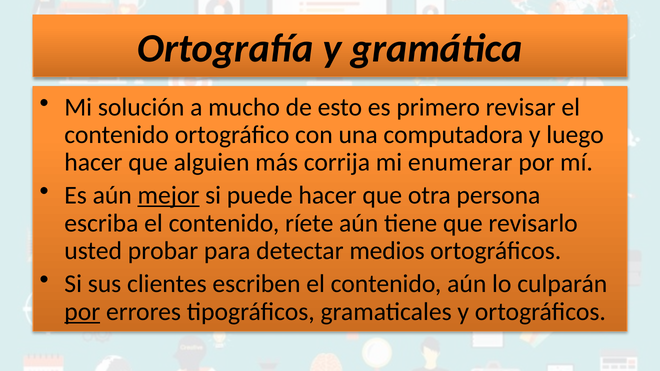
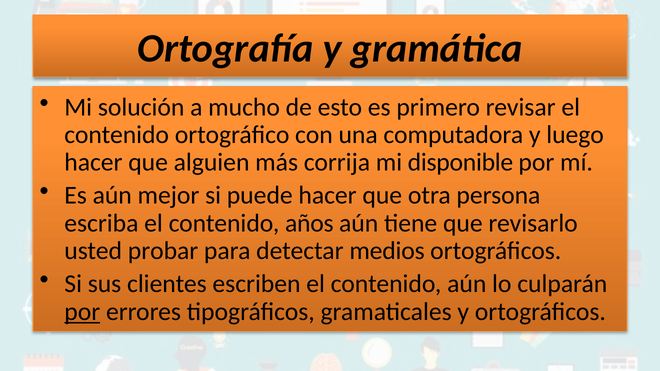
enumerar: enumerar -> disponible
mejor underline: present -> none
ríete: ríete -> años
